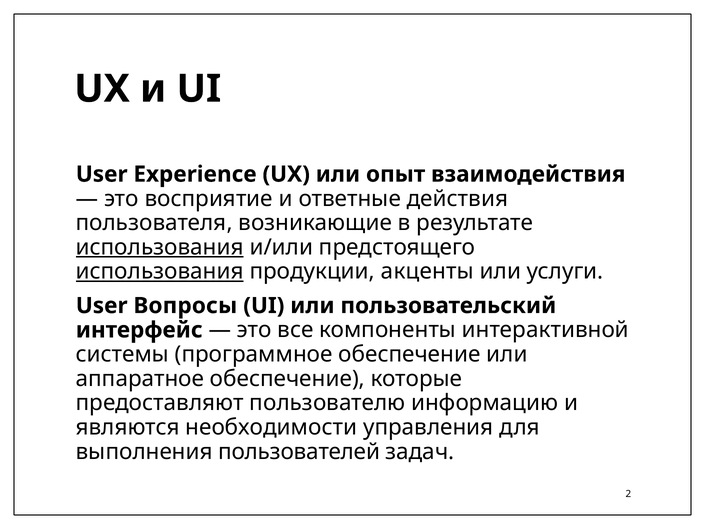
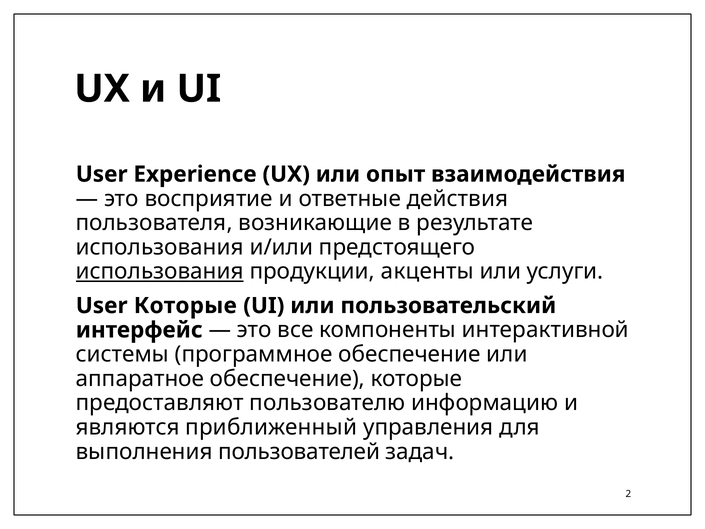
использования at (160, 247) underline: present -> none
User Вопросы: Вопросы -> Которые
необходимости: необходимости -> приближенный
